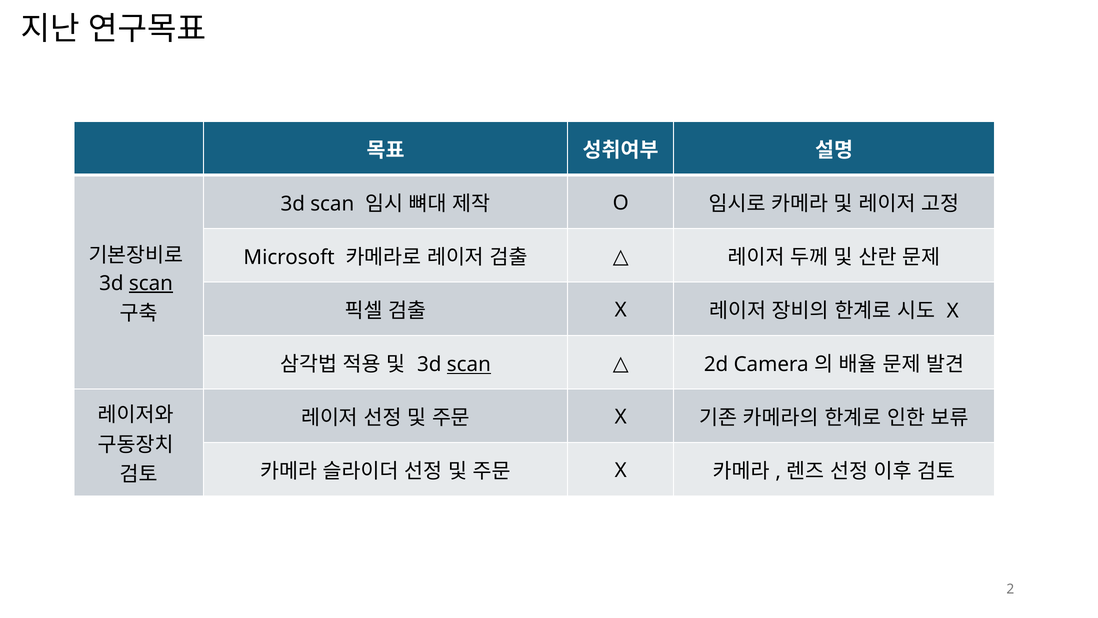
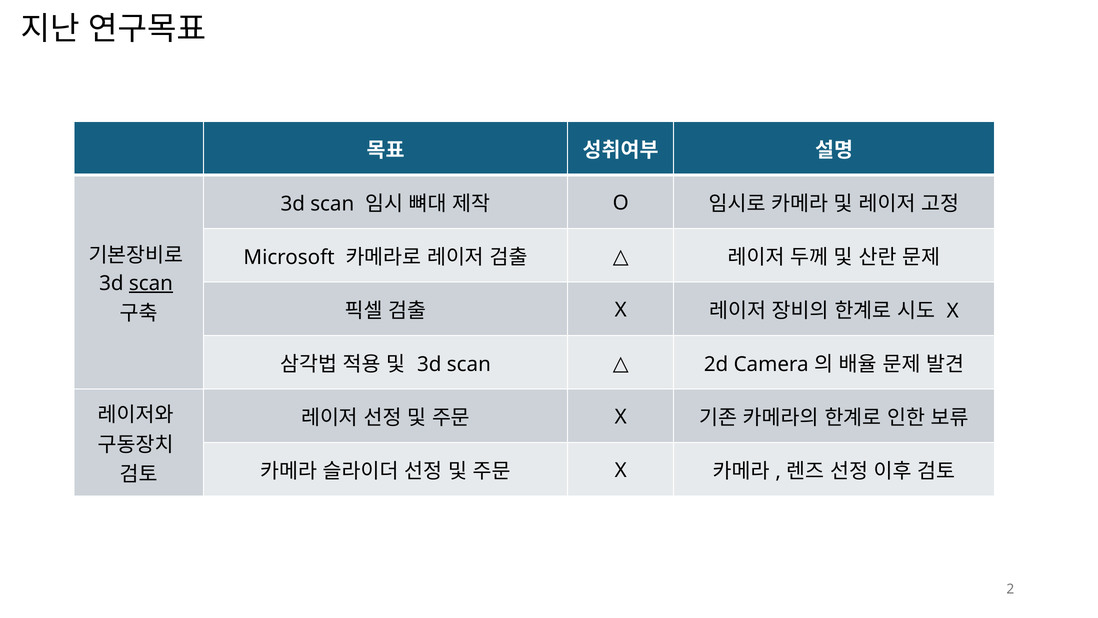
scan at (469, 364) underline: present -> none
